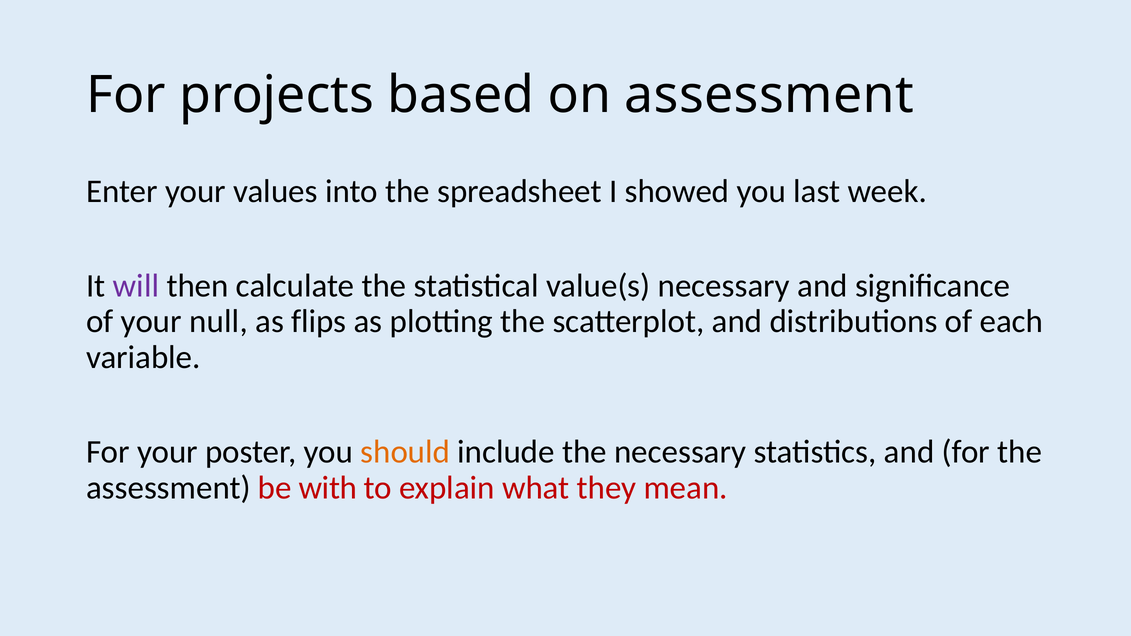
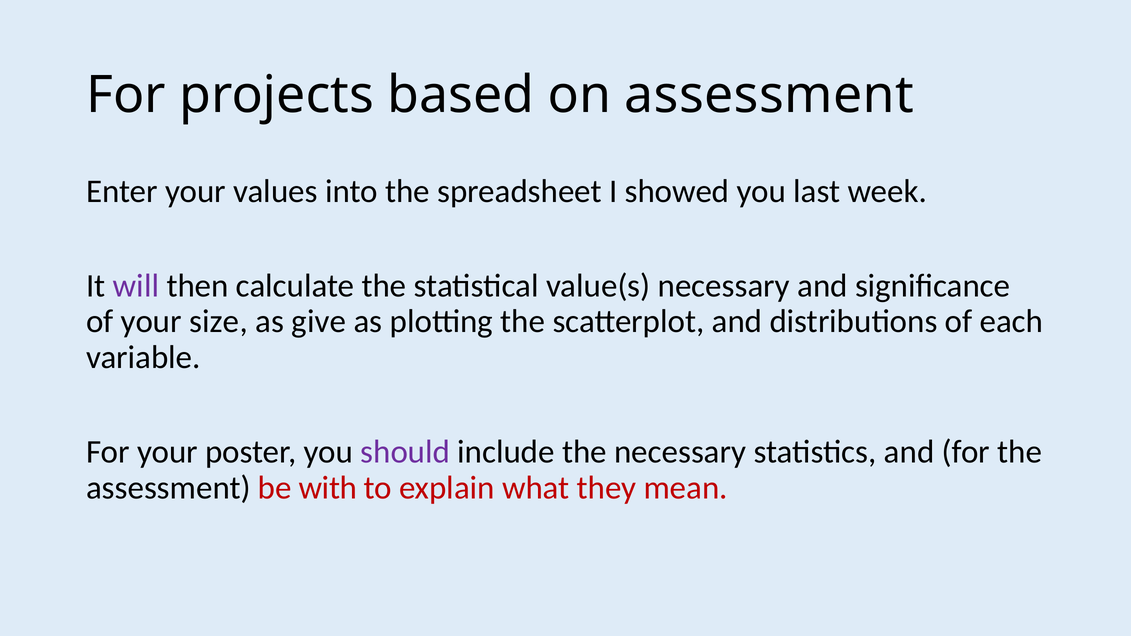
null: null -> size
flips: flips -> give
should colour: orange -> purple
